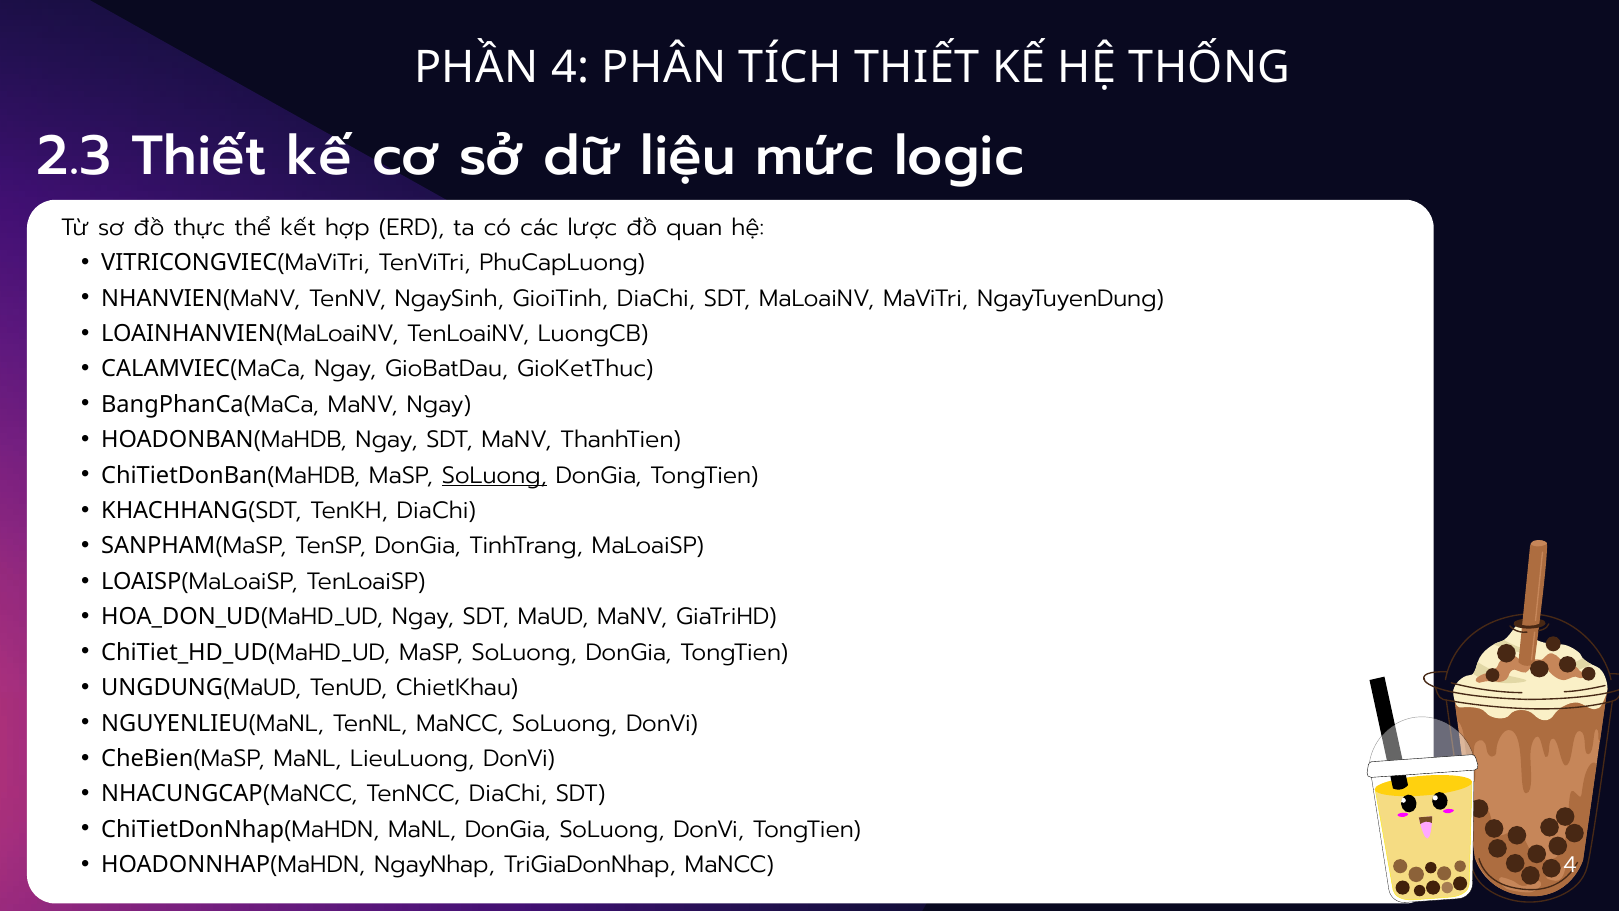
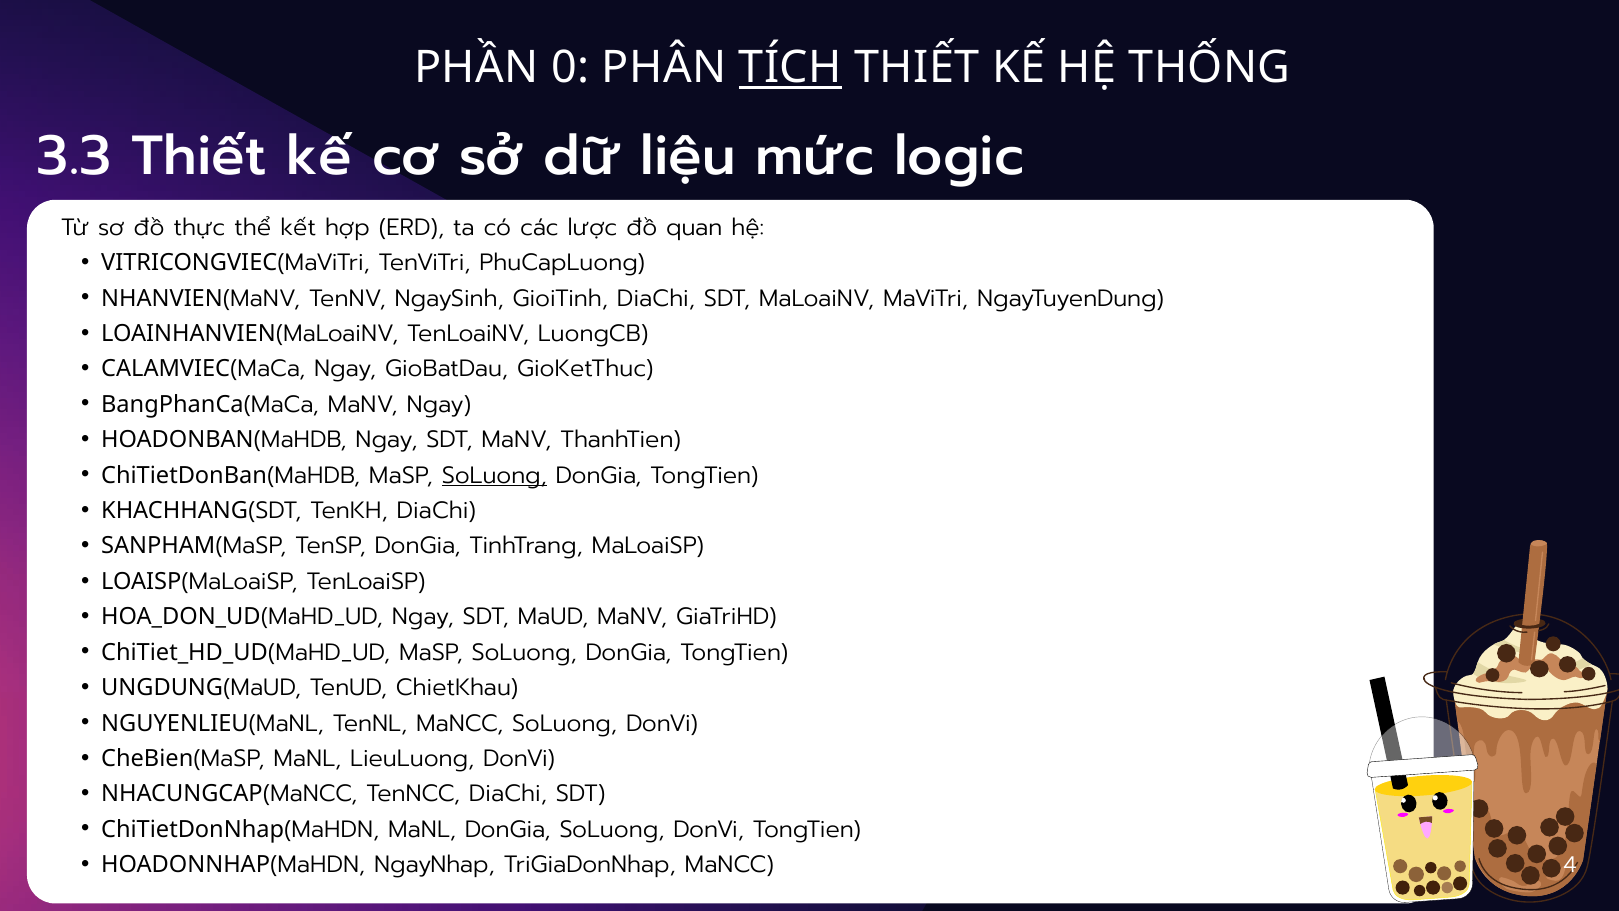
PHẦN 4: 4 -> 0
TÍCH underline: none -> present
2.3: 2.3 -> 3.3
